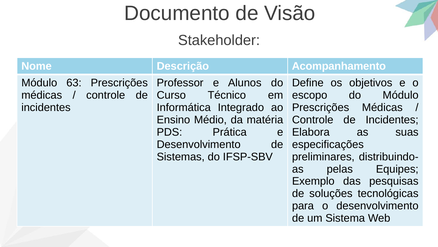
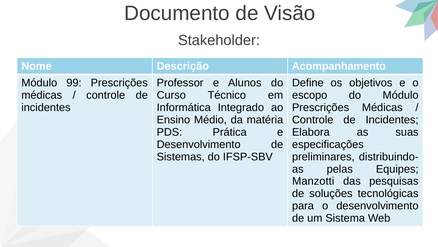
63: 63 -> 99
Exemplo: Exemplo -> Manzotti
